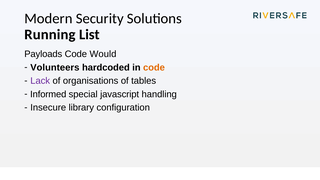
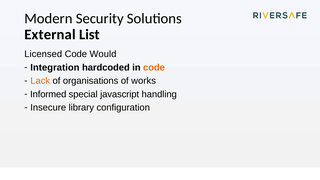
Running: Running -> External
Payloads: Payloads -> Licensed
Volunteers: Volunteers -> Integration
Lack colour: purple -> orange
tables: tables -> works
